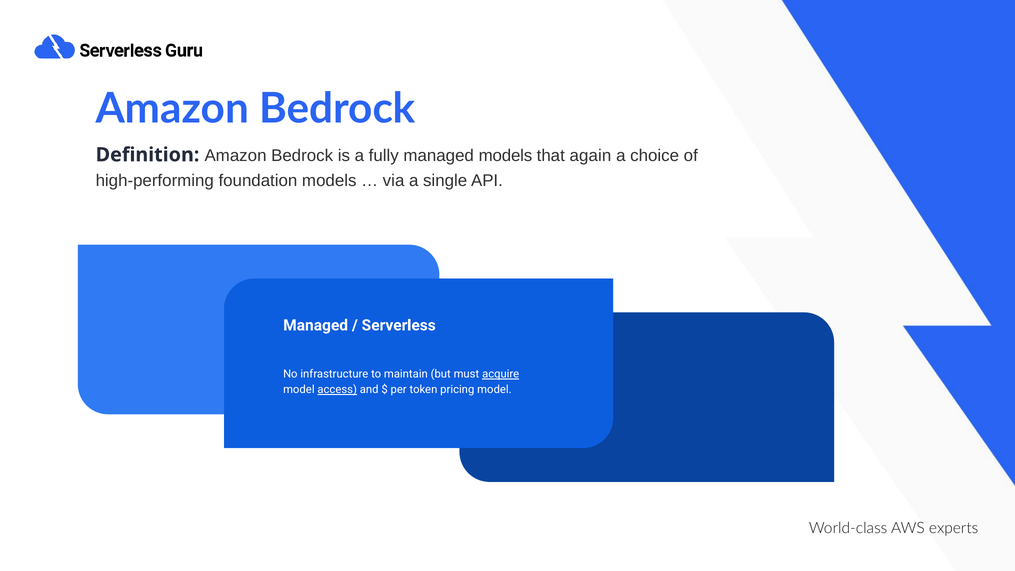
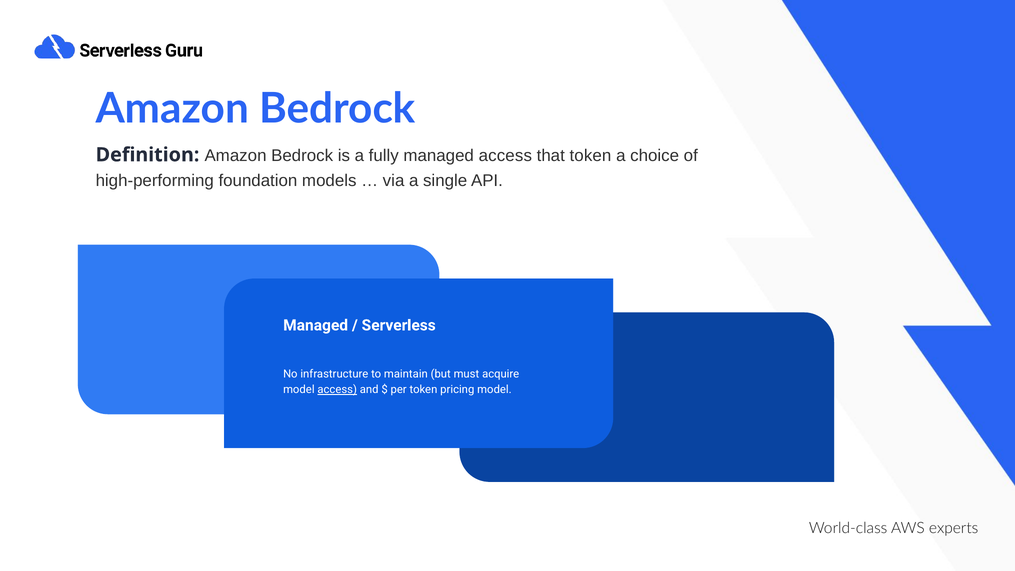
managed models: models -> access
that again: again -> token
acquire underline: present -> none
